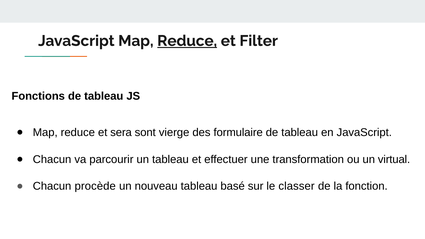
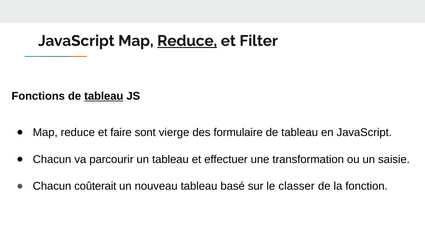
tableau at (104, 96) underline: none -> present
sera: sera -> faire
virtual: virtual -> saisie
procède: procède -> coûterait
